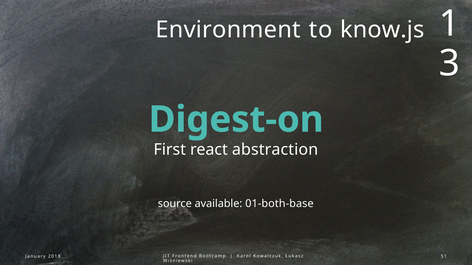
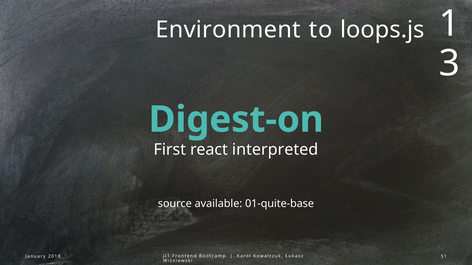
know.js: know.js -> loops.js
abstraction: abstraction -> interpreted
01-both-base: 01-both-base -> 01-quite-base
